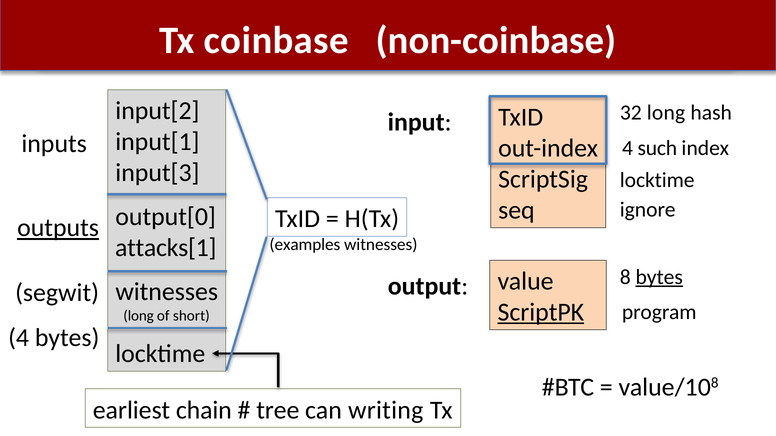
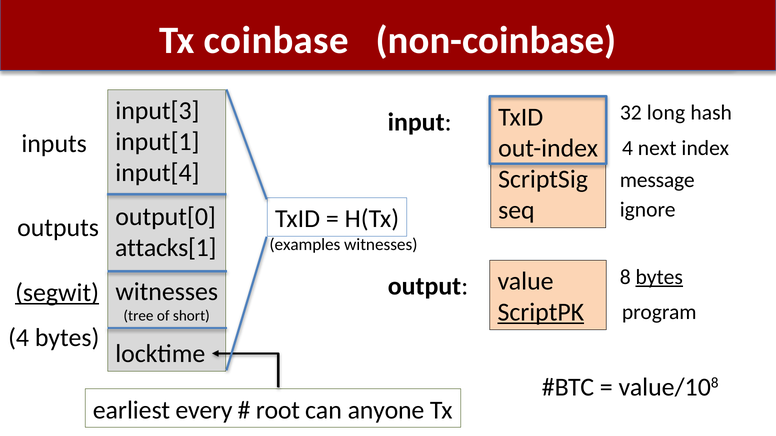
input[2: input[2 -> input[3
such: such -> next
input[3: input[3 -> input[4
locktime at (657, 180): locktime -> message
outputs underline: present -> none
segwit underline: none -> present
long at (139, 316): long -> tree
chain: chain -> every
tree: tree -> root
writing: writing -> anyone
